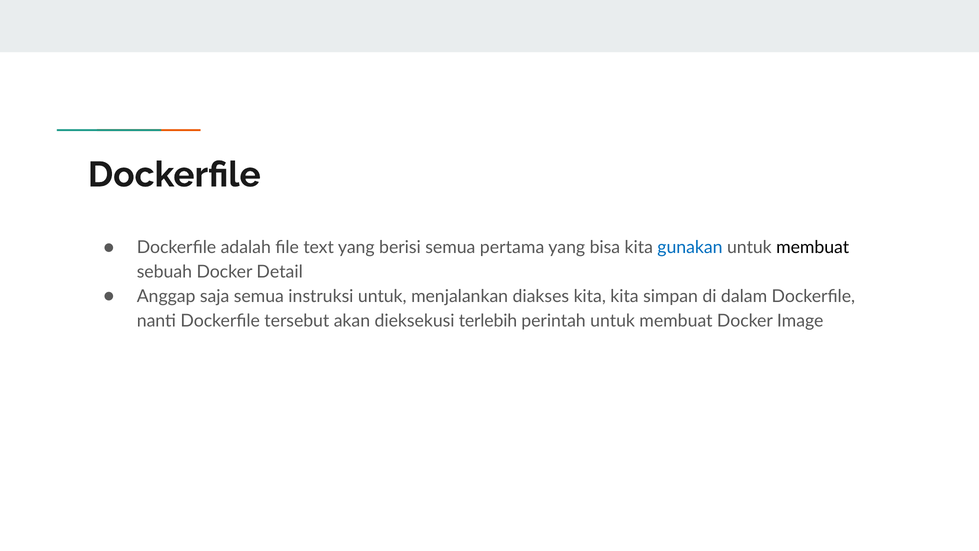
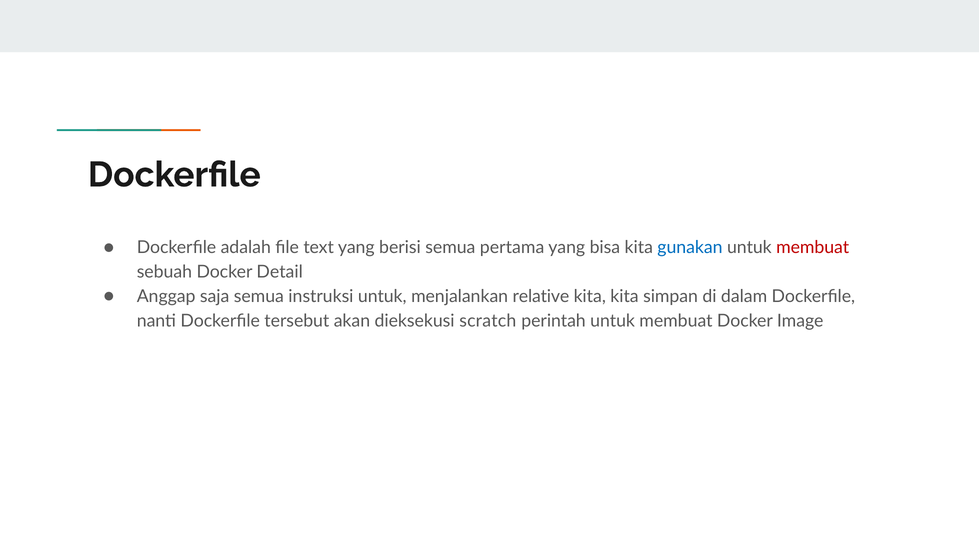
membuat at (813, 247) colour: black -> red
diakses: diakses -> relative
terlebih: terlebih -> scratch
